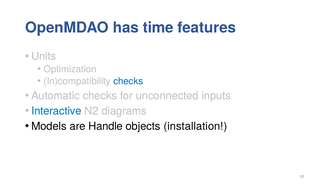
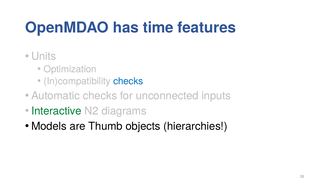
Interactive colour: blue -> green
Handle: Handle -> Thumb
installation: installation -> hierarchies
